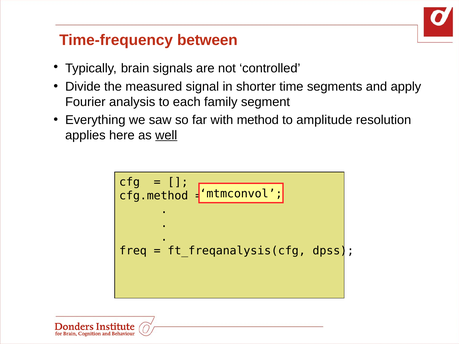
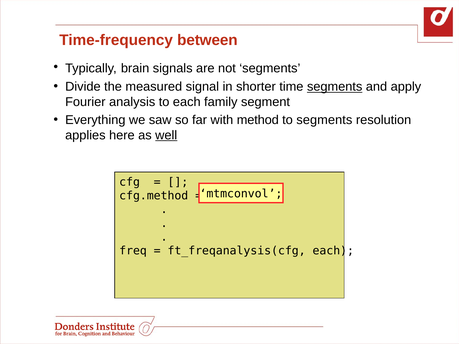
not controlled: controlled -> segments
segments at (335, 87) underline: none -> present
to amplitude: amplitude -> segments
ft_freqanalysis(cfg dpss: dpss -> each
